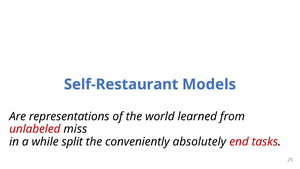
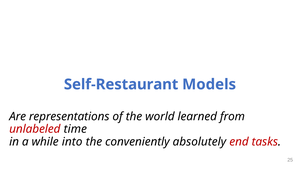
miss: miss -> time
split: split -> into
